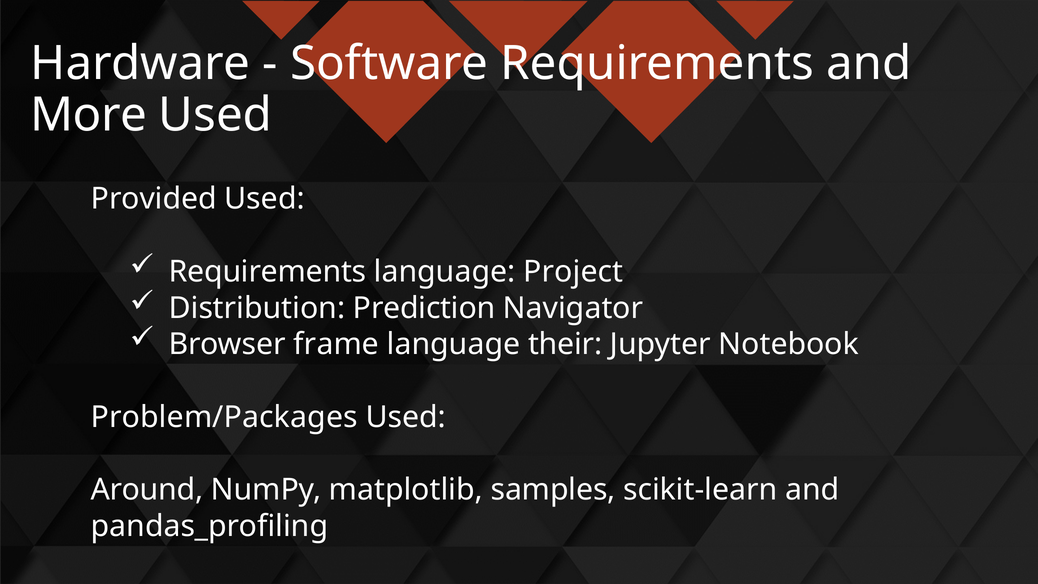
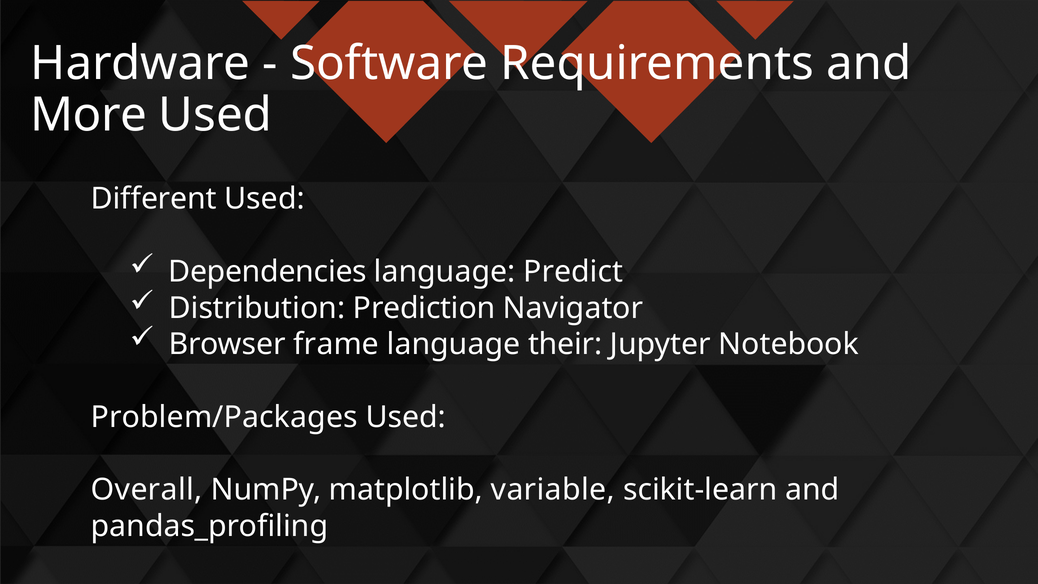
Provided: Provided -> Different
Requirements at (267, 272): Requirements -> Dependencies
Project: Project -> Predict
Around: Around -> Overall
samples: samples -> variable
